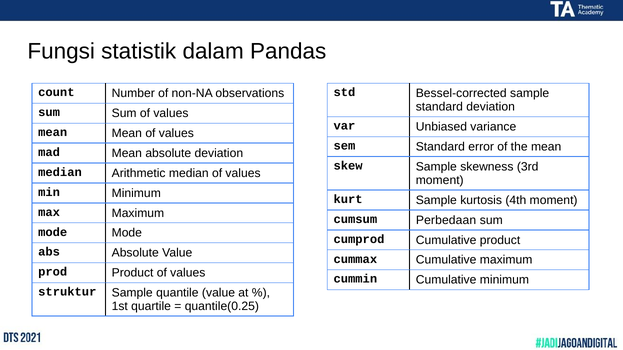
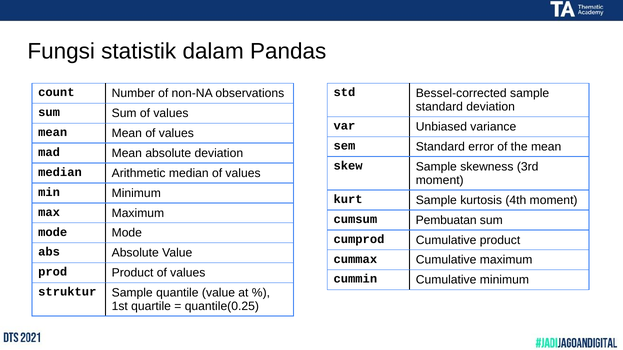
Perbedaan: Perbedaan -> Pembuatan
